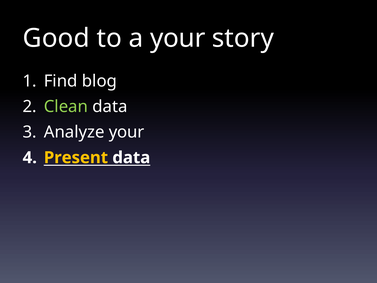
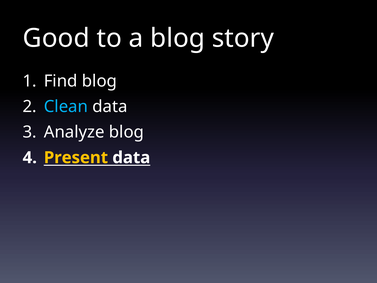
a your: your -> blog
Clean colour: light green -> light blue
Analyze your: your -> blog
